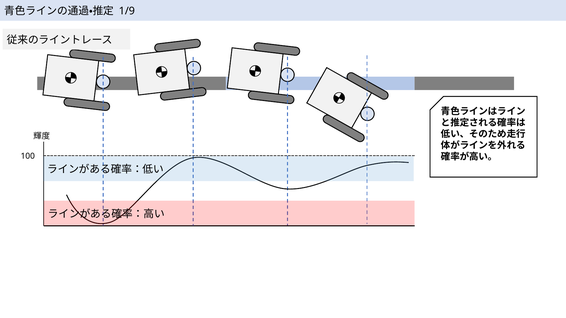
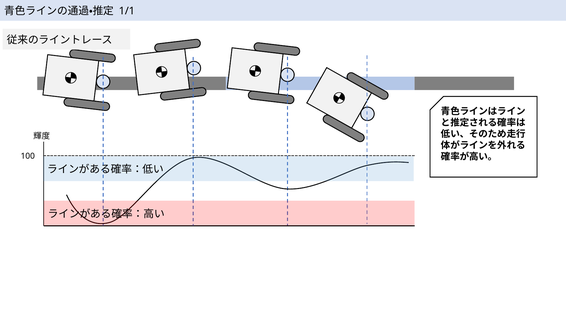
1/9: 1/9 -> 1/1
